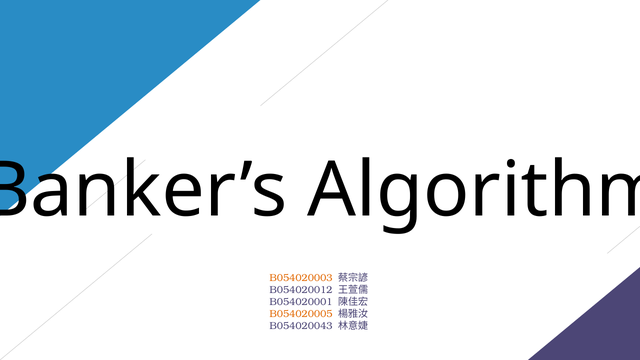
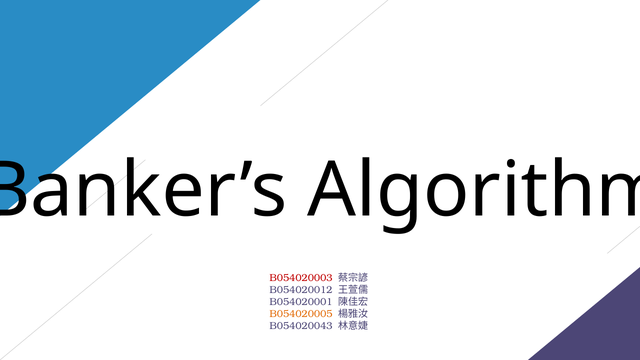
B054020003 colour: orange -> red
